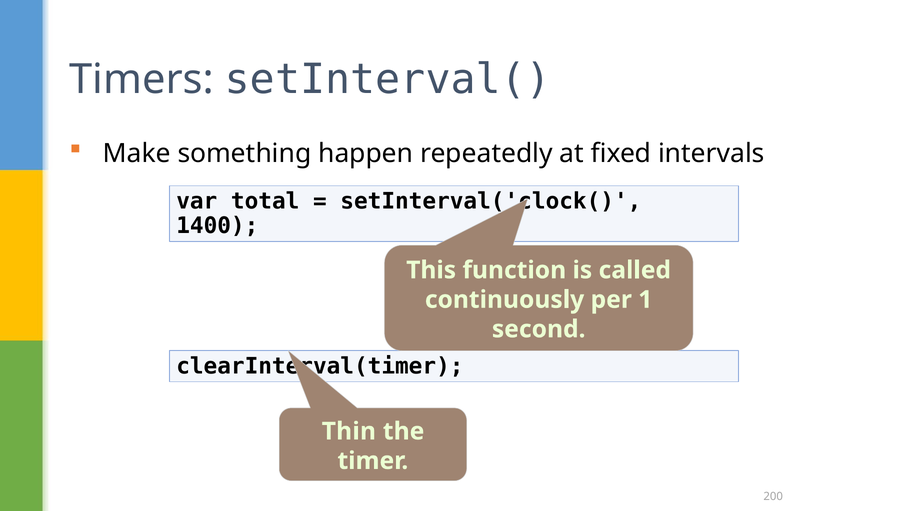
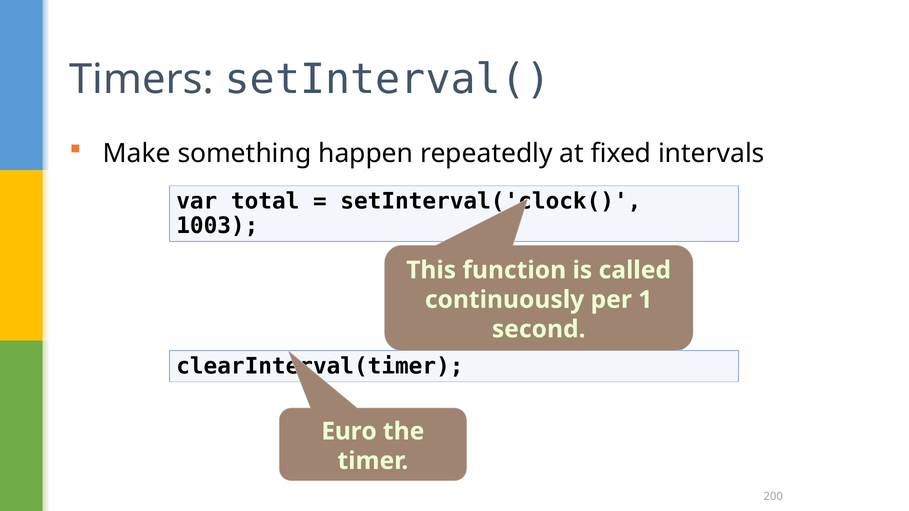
1400: 1400 -> 1003
Thin: Thin -> Euro
